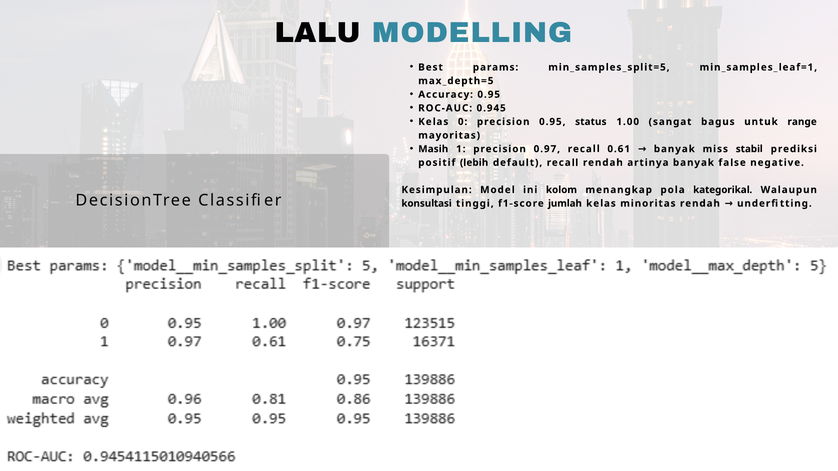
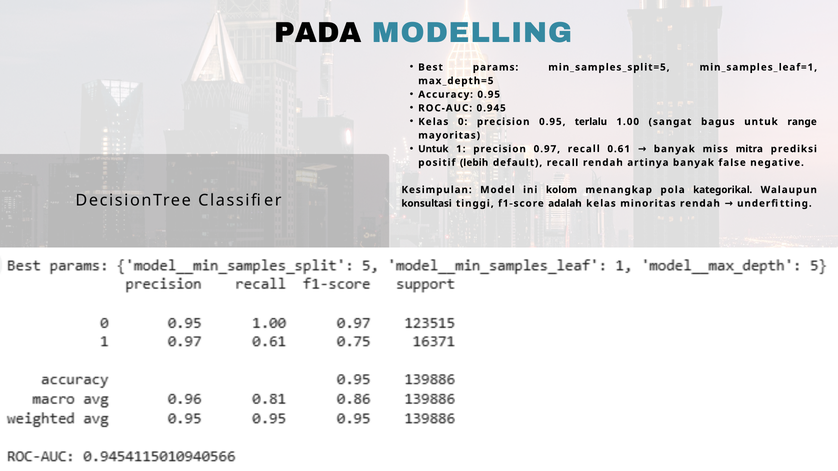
LALU: LALU -> PADA
status: status -> terlalu
Masih at (433, 149): Masih -> Untuk
stabil: stabil -> mitra
jumlah: jumlah -> adalah
